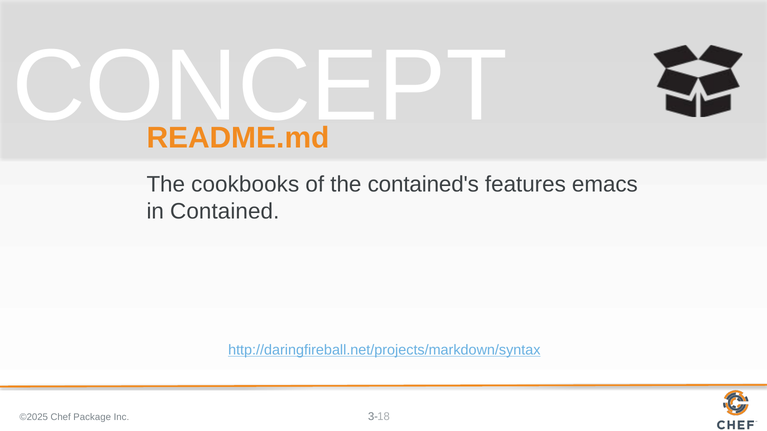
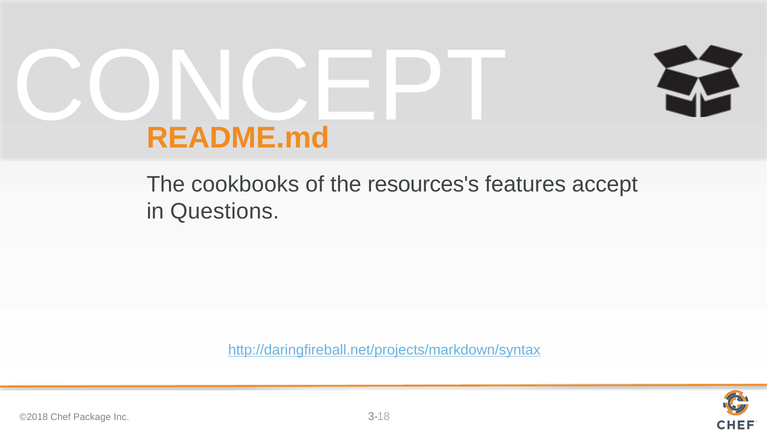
contained's: contained's -> resources's
emacs: emacs -> accept
Contained: Contained -> Questions
©2025: ©2025 -> ©2018
